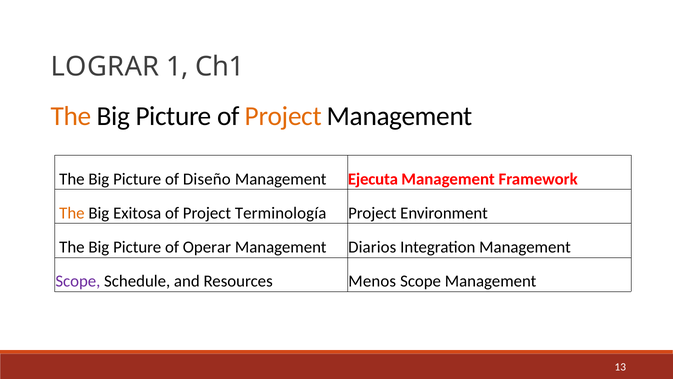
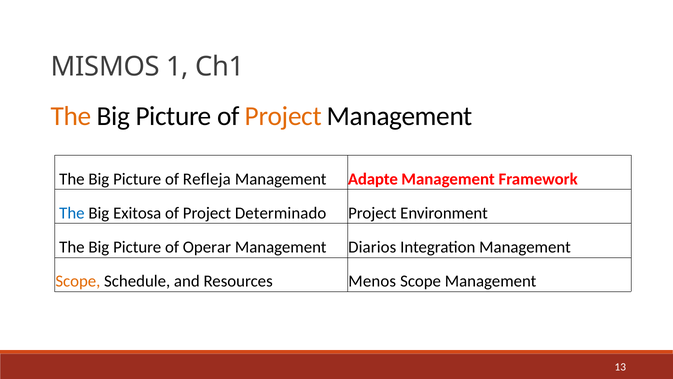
LOGRAR: LOGRAR -> MISMOS
Diseño: Diseño -> Refleja
Ejecuta: Ejecuta -> Adapte
The at (72, 213) colour: orange -> blue
Terminología: Terminología -> Determinado
Scope at (78, 281) colour: purple -> orange
